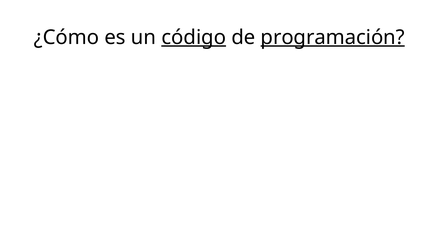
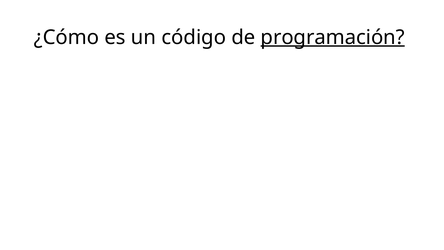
código underline: present -> none
